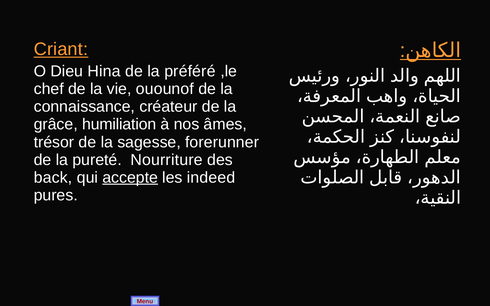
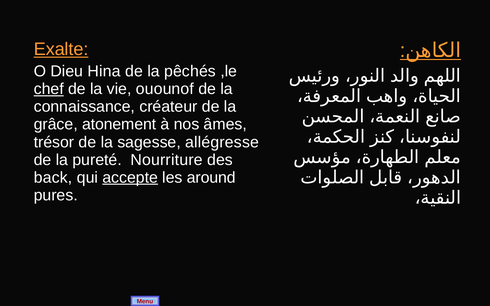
Criant: Criant -> Exalte
préféré: préféré -> pêchés
chef underline: none -> present
humiliation: humiliation -> atonement
forerunner: forerunner -> allégresse
indeed: indeed -> around
